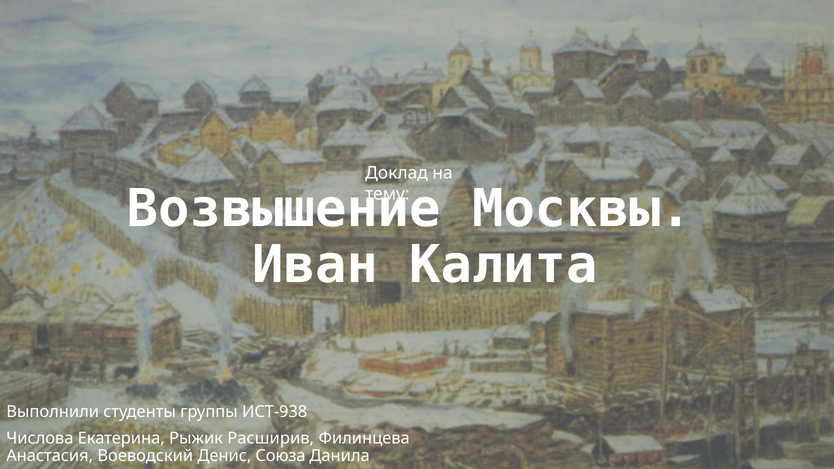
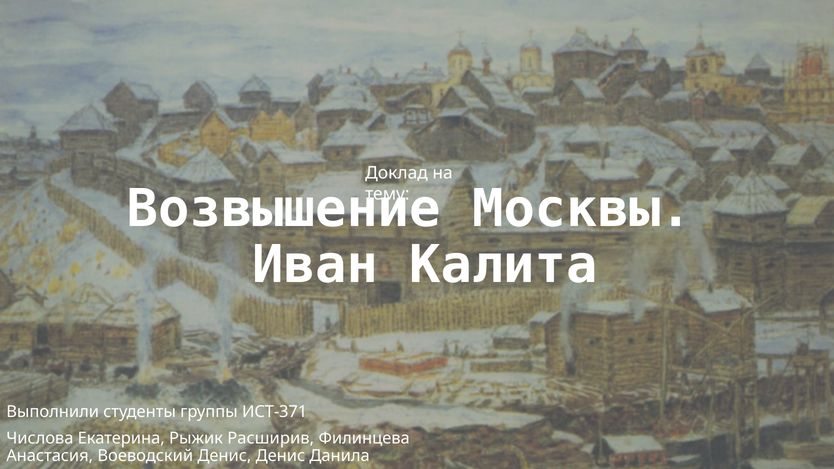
ИСТ-938: ИСТ-938 -> ИСТ-371
Денис Союза: Союза -> Денис
